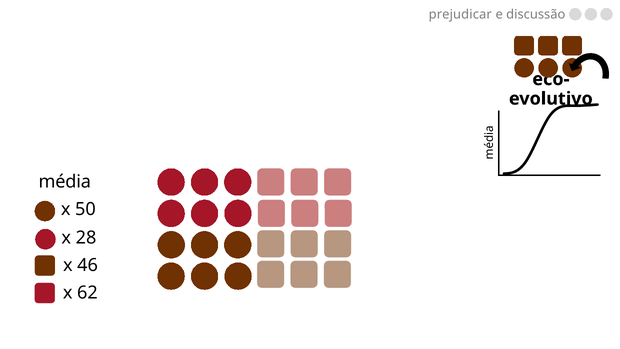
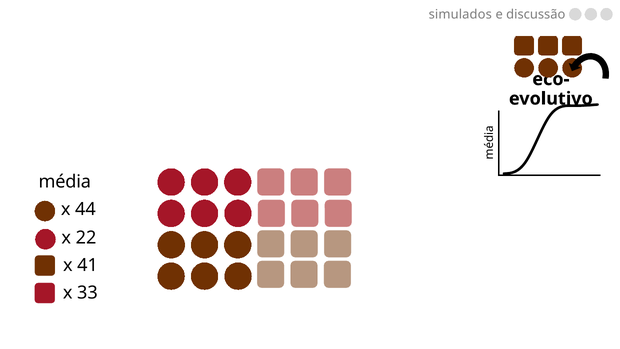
prejudicar: prejudicar -> simulados
50: 50 -> 44
28: 28 -> 22
46: 46 -> 41
62: 62 -> 33
